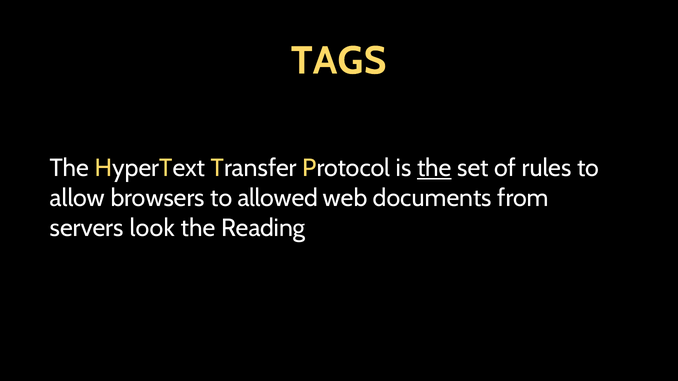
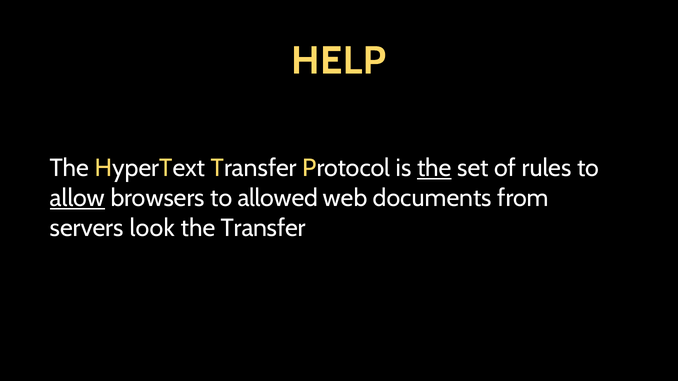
TAGS: TAGS -> HELP
allow underline: none -> present
the Reading: Reading -> Transfer
